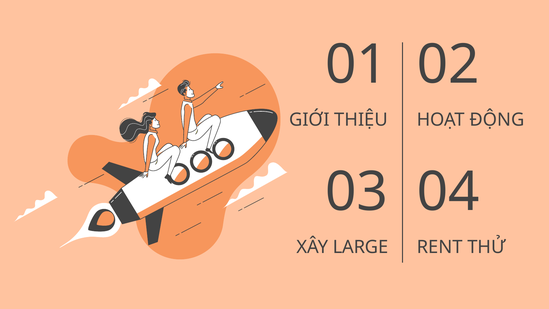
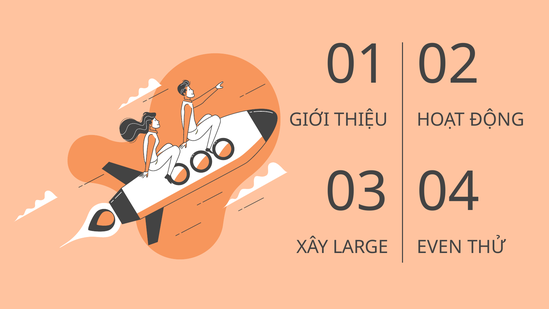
RENT: RENT -> EVEN
